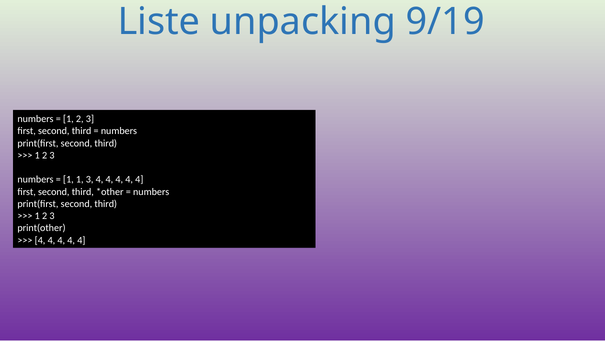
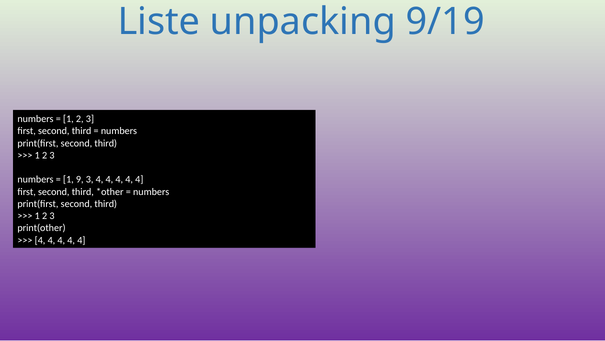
1 1: 1 -> 9
